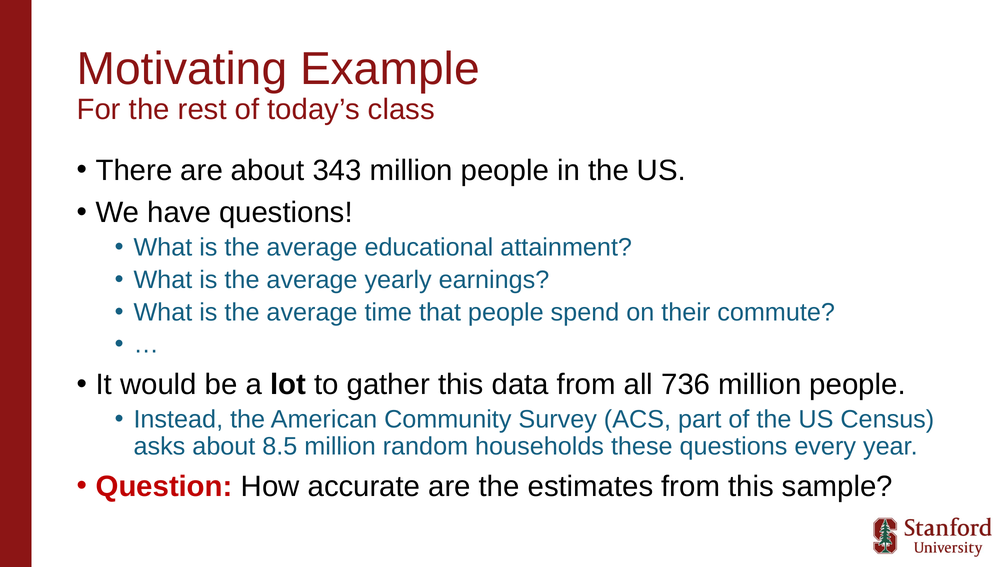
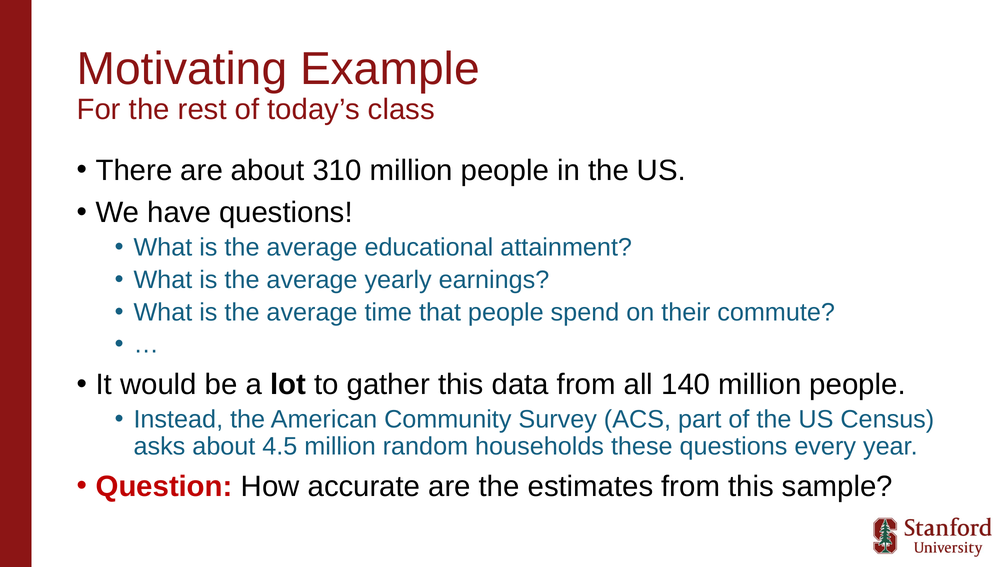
343: 343 -> 310
736: 736 -> 140
8.5: 8.5 -> 4.5
